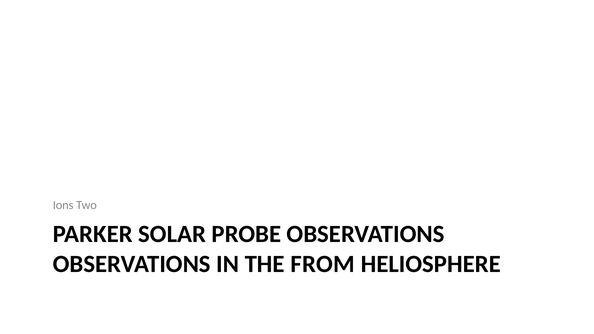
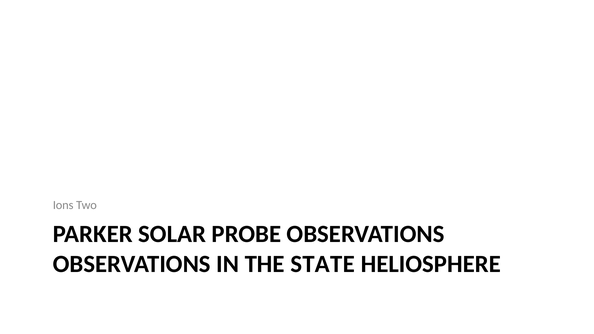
FROM: FROM -> STATE
